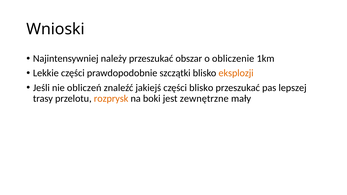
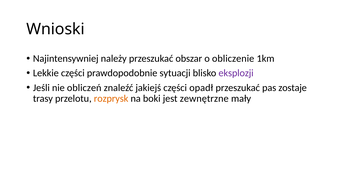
szczątki: szczątki -> sytuacji
eksplozji colour: orange -> purple
części blisko: blisko -> opadł
lepszej: lepszej -> zostaje
